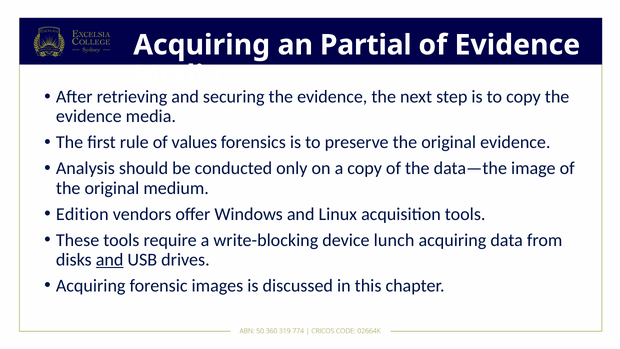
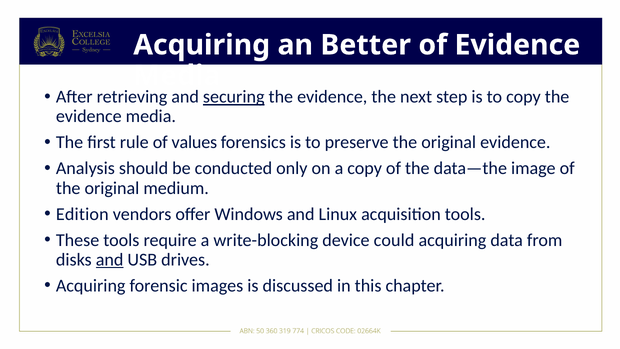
Partial: Partial -> Better
securing underline: none -> present
lunch: lunch -> could
